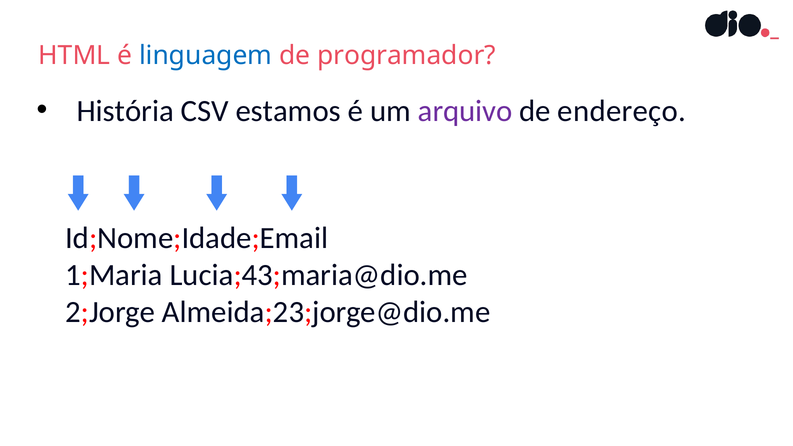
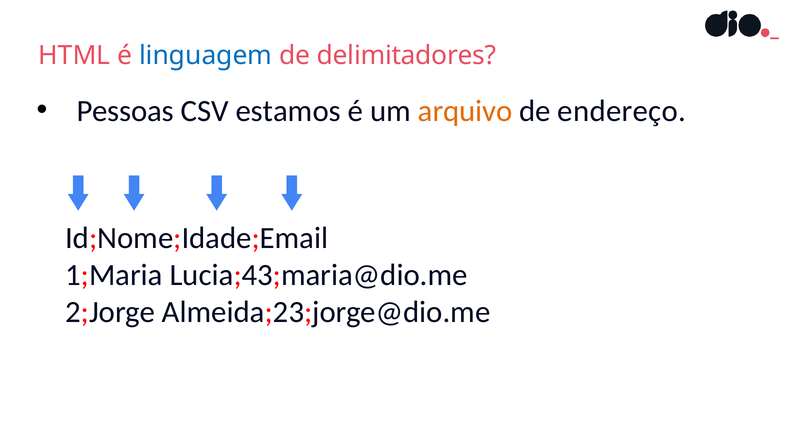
programador: programador -> delimitadores
História: História -> Pessoas
arquivo colour: purple -> orange
